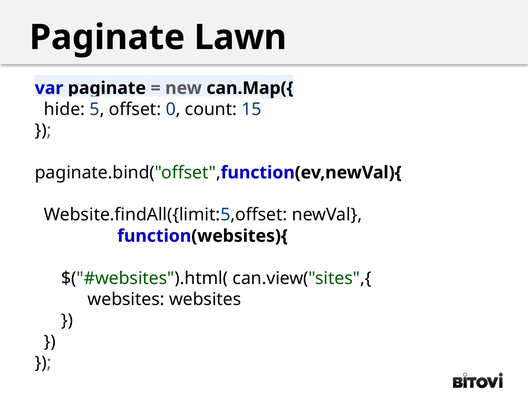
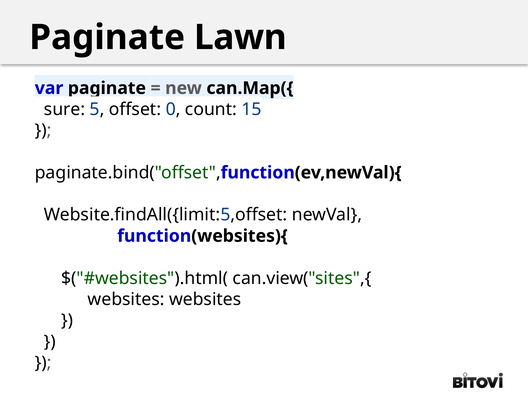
hide: hide -> sure
